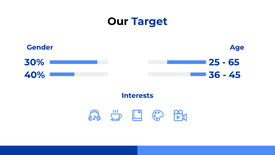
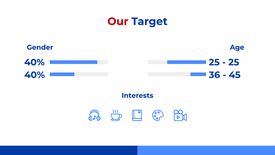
Our colour: black -> red
30% at (34, 62): 30% -> 40%
65 at (234, 62): 65 -> 25
